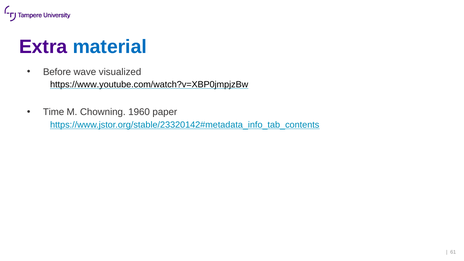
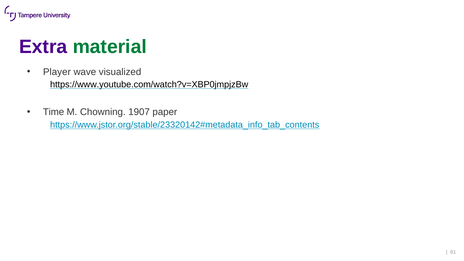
material colour: blue -> green
Before: Before -> Player
1960: 1960 -> 1907
